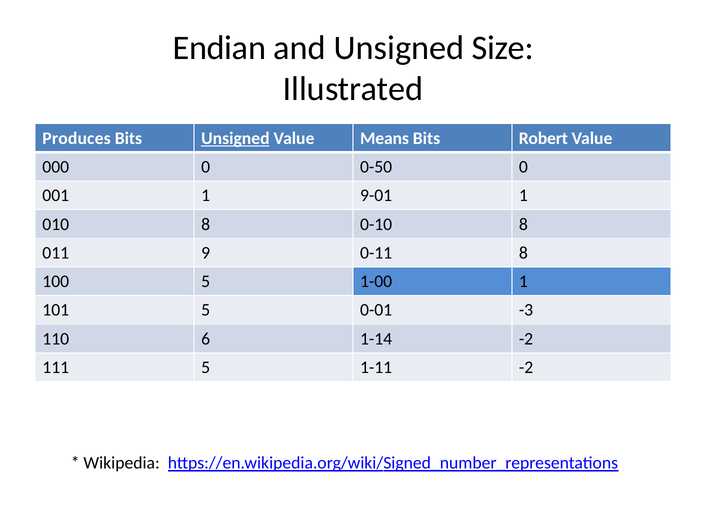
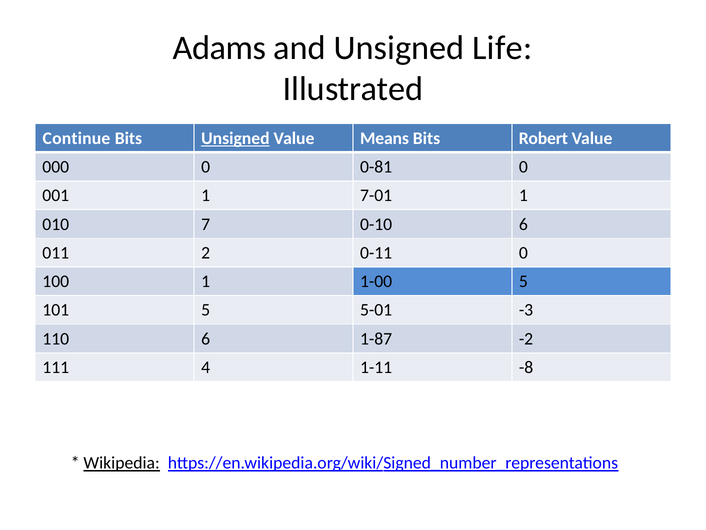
Endian: Endian -> Adams
Size: Size -> Life
Produces: Produces -> Continue
0-50: 0-50 -> 0-81
9-01: 9-01 -> 7-01
010 8: 8 -> 7
0-10 8: 8 -> 6
9: 9 -> 2
0-11 8: 8 -> 0
100 5: 5 -> 1
1-00 1: 1 -> 5
0-01: 0-01 -> 5-01
1-14: 1-14 -> 1-87
111 5: 5 -> 4
1-11 -2: -2 -> -8
Wikipedia underline: none -> present
